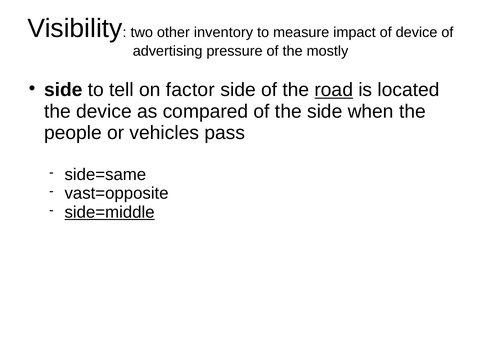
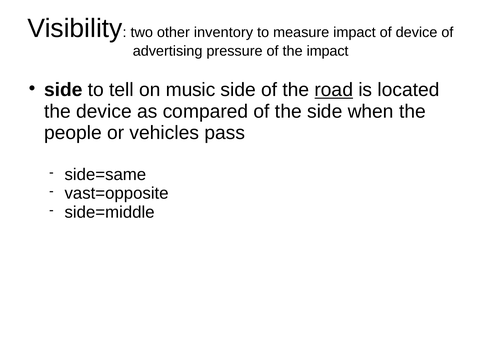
the mostly: mostly -> impact
factor: factor -> music
side=middle underline: present -> none
